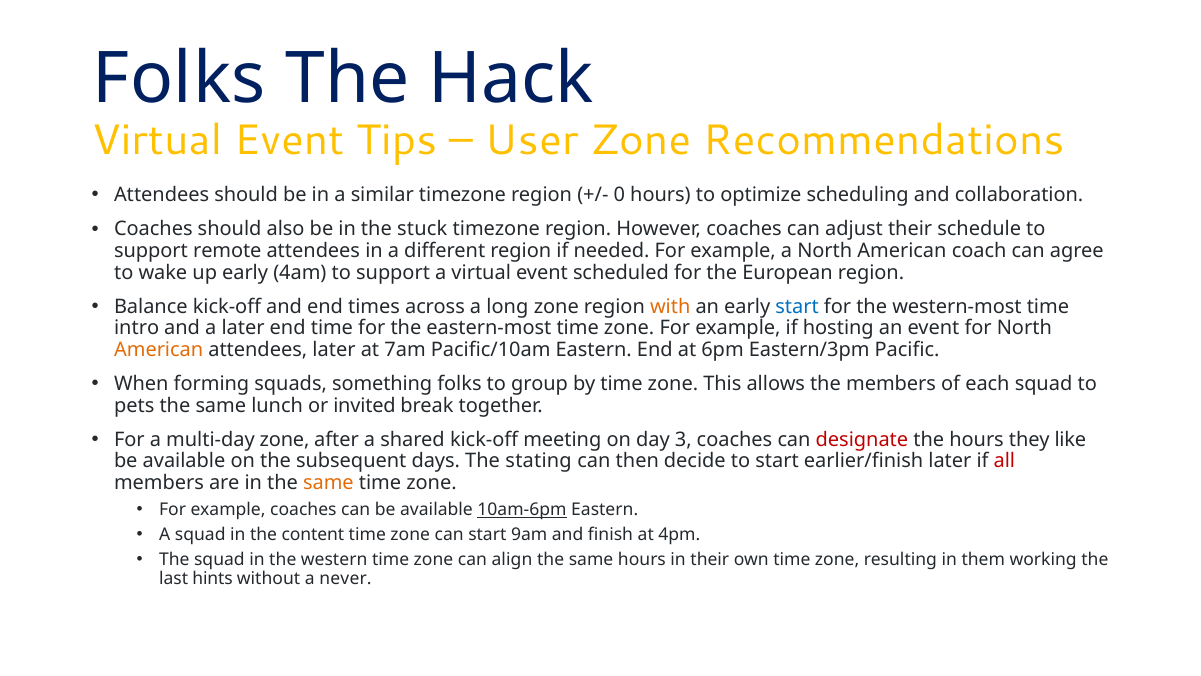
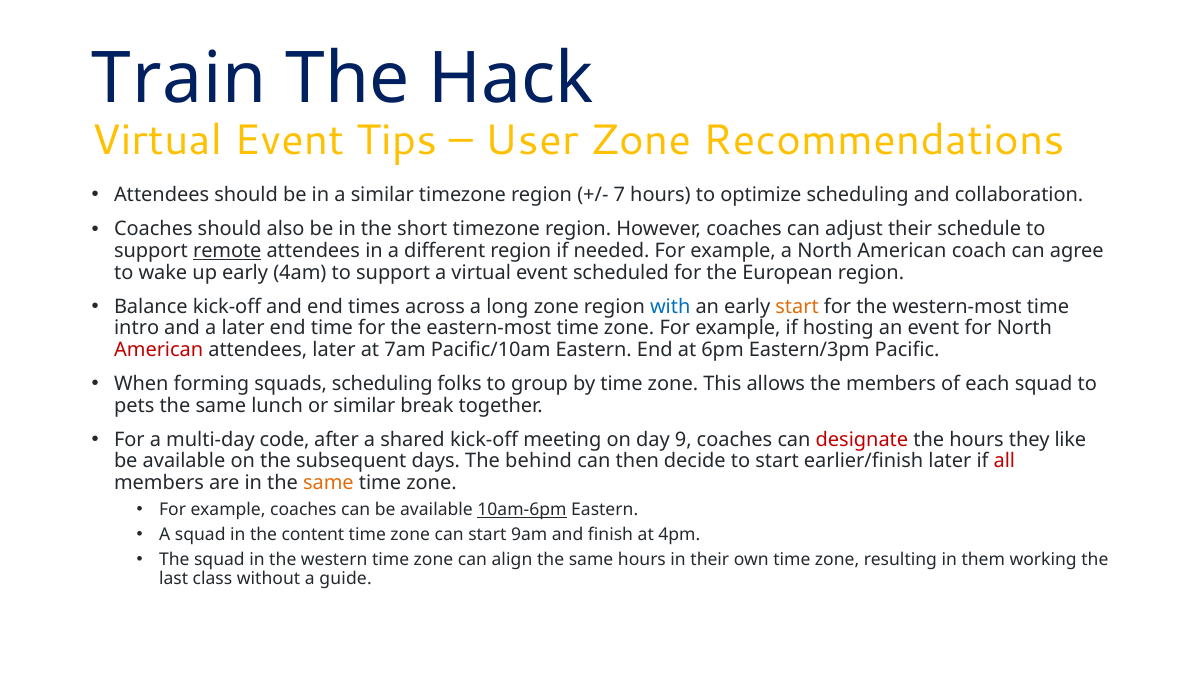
Folks at (179, 78): Folks -> Train
0: 0 -> 7
stuck: stuck -> short
remote underline: none -> present
with colour: orange -> blue
start at (797, 306) colour: blue -> orange
American at (159, 350) colour: orange -> red
squads something: something -> scheduling
or invited: invited -> similar
multi-day zone: zone -> code
3: 3 -> 9
stating: stating -> behind
hints: hints -> class
never: never -> guide
